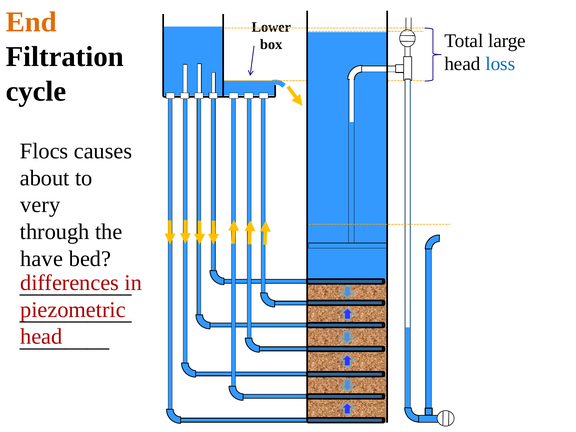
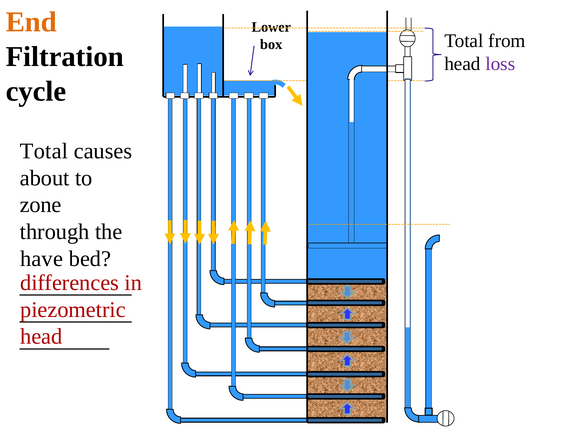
large: large -> from
loss colour: blue -> purple
Flocs at (44, 151): Flocs -> Total
very: very -> zone
